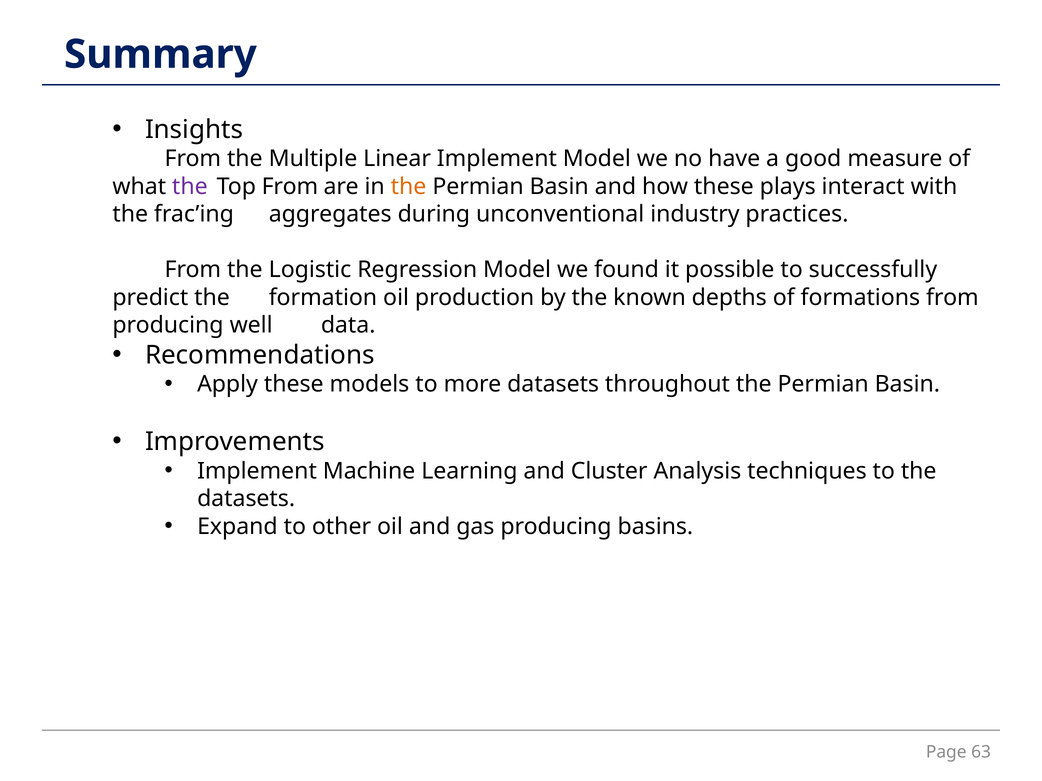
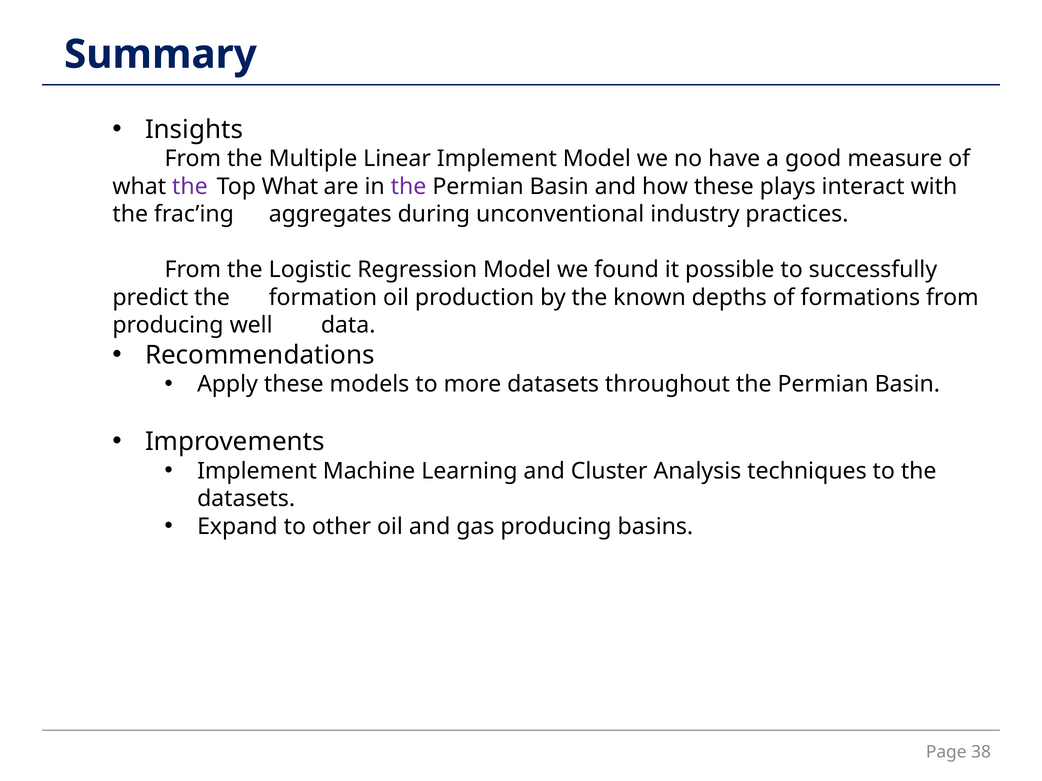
Top From: From -> What
the at (409, 187) colour: orange -> purple
63: 63 -> 38
